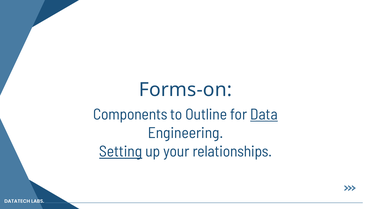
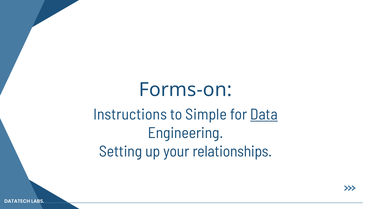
Components: Components -> Instructions
Outline: Outline -> Simple
Setting underline: present -> none
